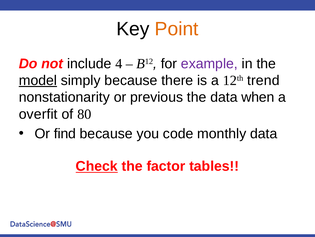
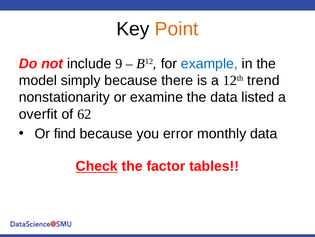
4: 4 -> 9
example colour: purple -> blue
model underline: present -> none
previous: previous -> examine
when: when -> listed
80: 80 -> 62
code: code -> error
